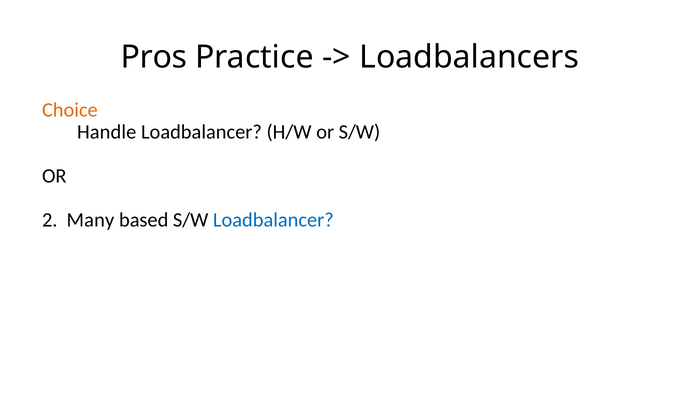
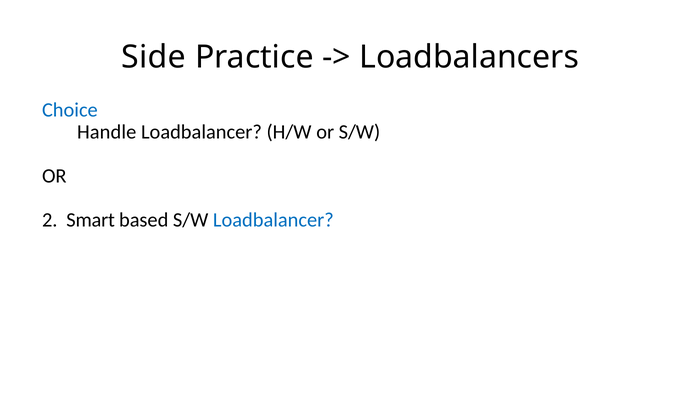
Pros: Pros -> Side
Choice colour: orange -> blue
Many: Many -> Smart
